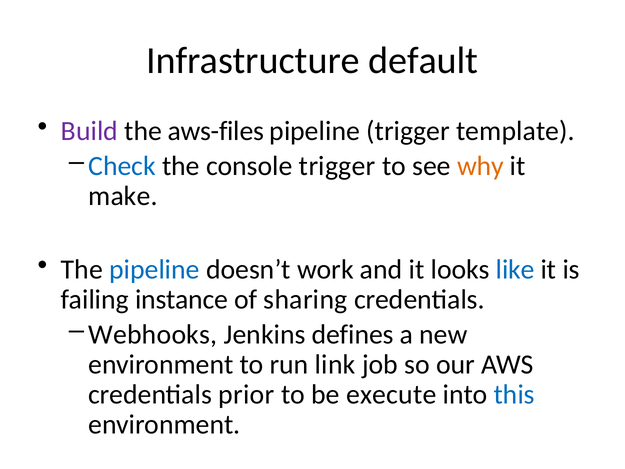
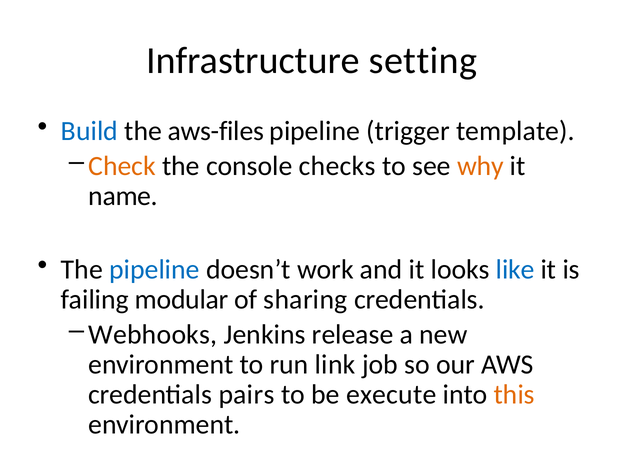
default: default -> setting
Build colour: purple -> blue
Check colour: blue -> orange
console trigger: trigger -> checks
make: make -> name
instance: instance -> modular
defines: defines -> release
prior: prior -> pairs
this colour: blue -> orange
